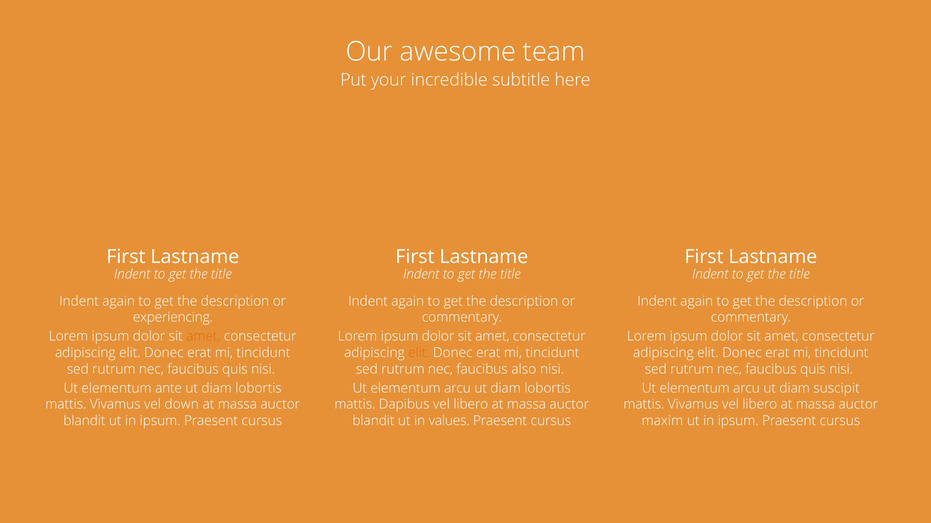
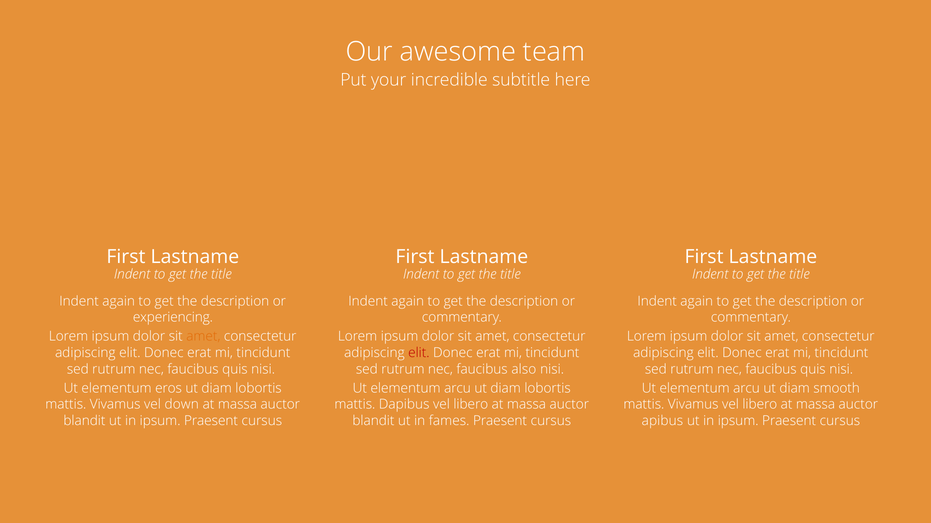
elit at (419, 353) colour: orange -> red
ante: ante -> eros
suscipit: suscipit -> smooth
values: values -> fames
maxim: maxim -> apibus
